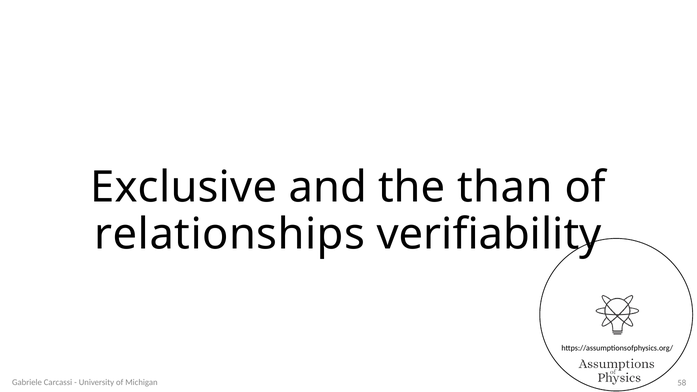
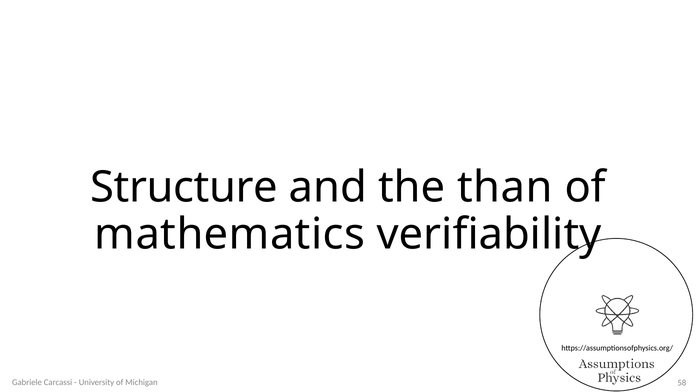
Exclusive: Exclusive -> Structure
relationships: relationships -> mathematics
